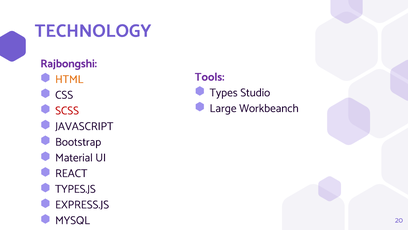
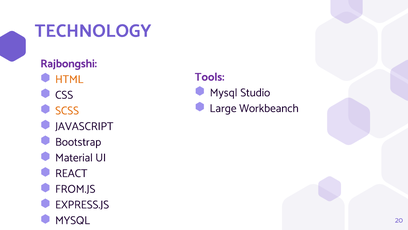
Types at (224, 92): Types -> Mysql
SCSS colour: red -> orange
TYPES.JS: TYPES.JS -> FROM.JS
